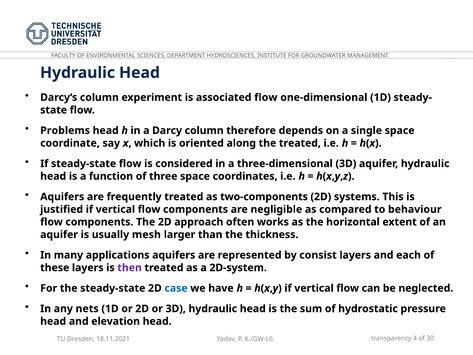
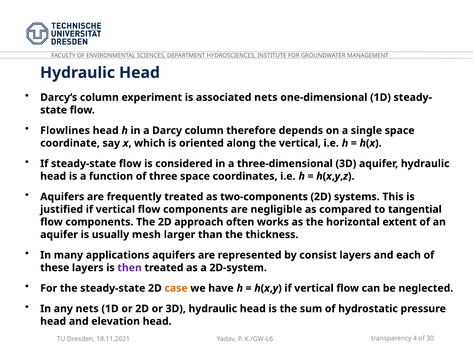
associated flow: flow -> nets
Problems: Problems -> Flowlines
the treated: treated -> vertical
behaviour: behaviour -> tangential
case colour: blue -> orange
